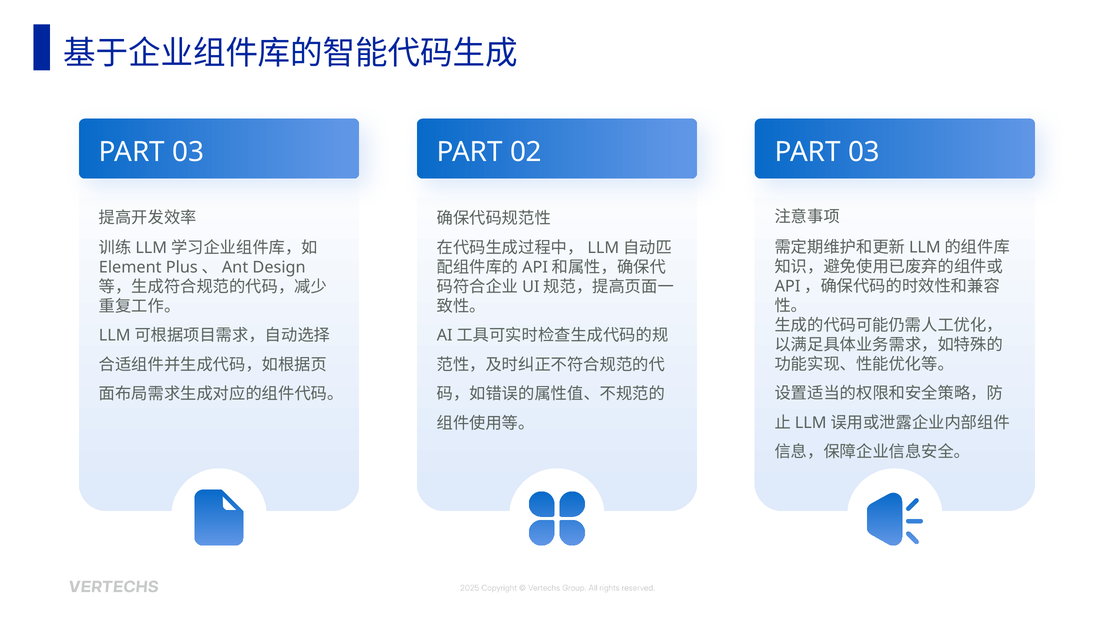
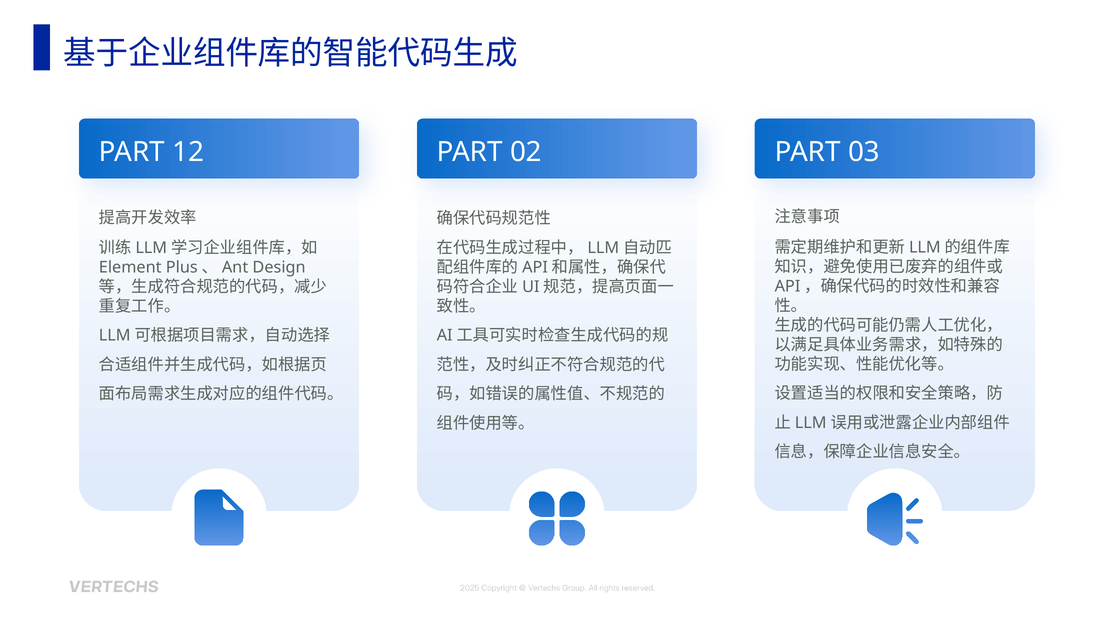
03 at (188, 152): 03 -> 12
